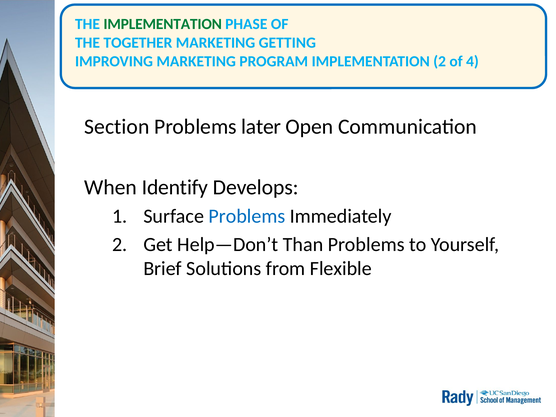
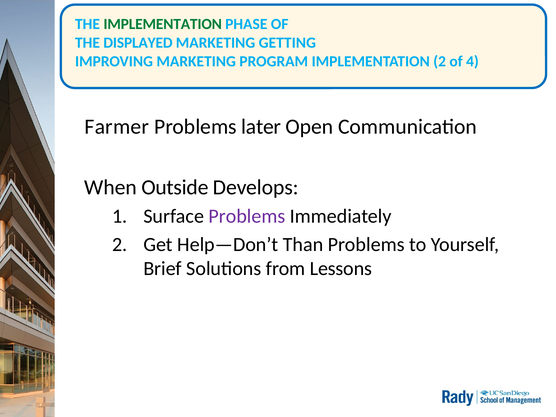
TOGETHER: TOGETHER -> DISPLAYED
Section: Section -> Farmer
Identify: Identify -> Outside
Problems at (247, 216) colour: blue -> purple
Flexible: Flexible -> Lessons
